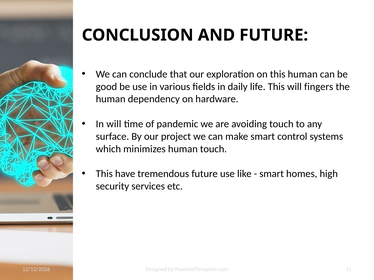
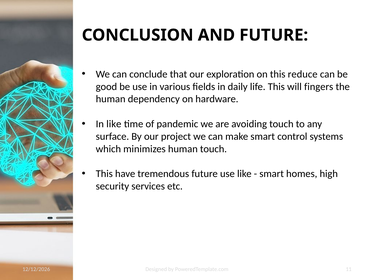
this human: human -> reduce
In will: will -> like
